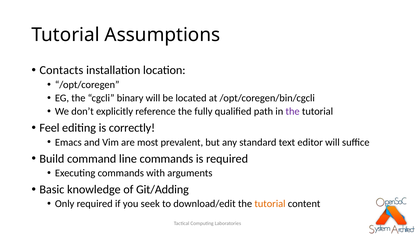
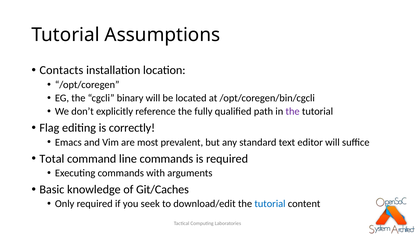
Feel: Feel -> Flag
Build: Build -> Total
Git/Adding: Git/Adding -> Git/Caches
tutorial at (270, 203) colour: orange -> blue
